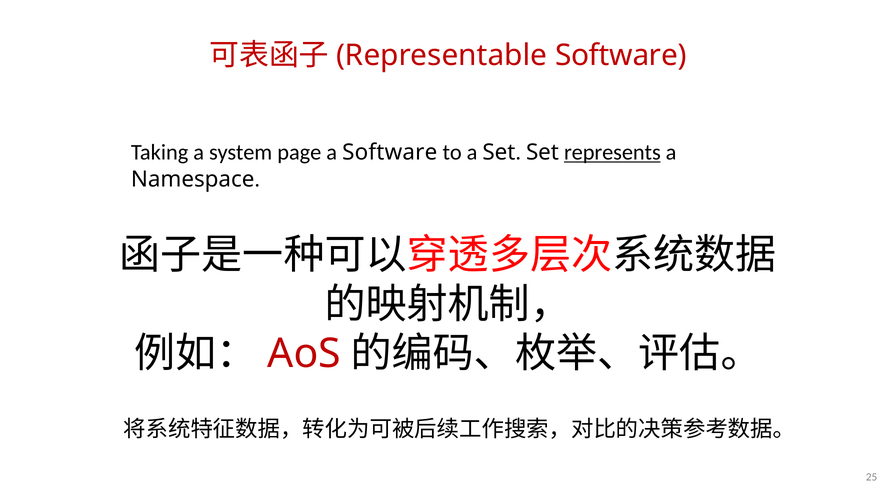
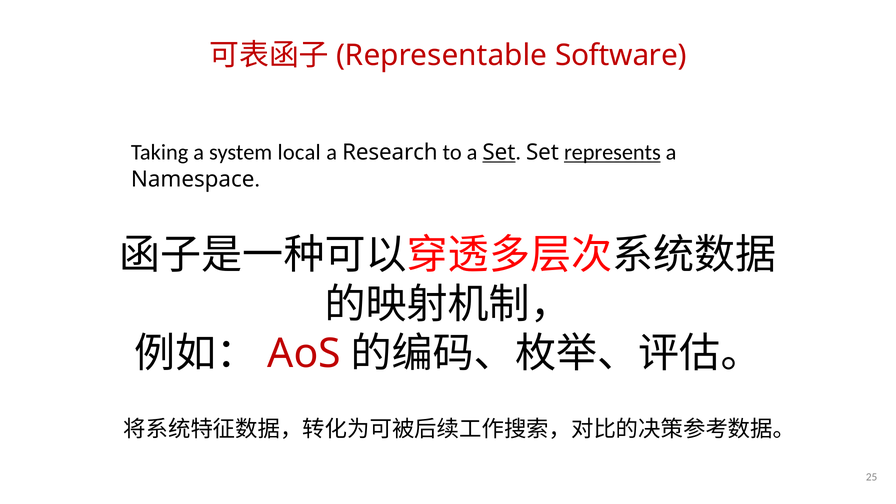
page: page -> local
a Software: Software -> Research
Set at (499, 152) underline: none -> present
